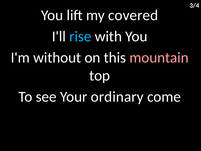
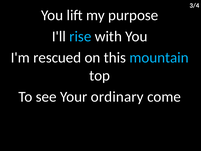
covered: covered -> purpose
without: without -> rescued
mountain colour: pink -> light blue
